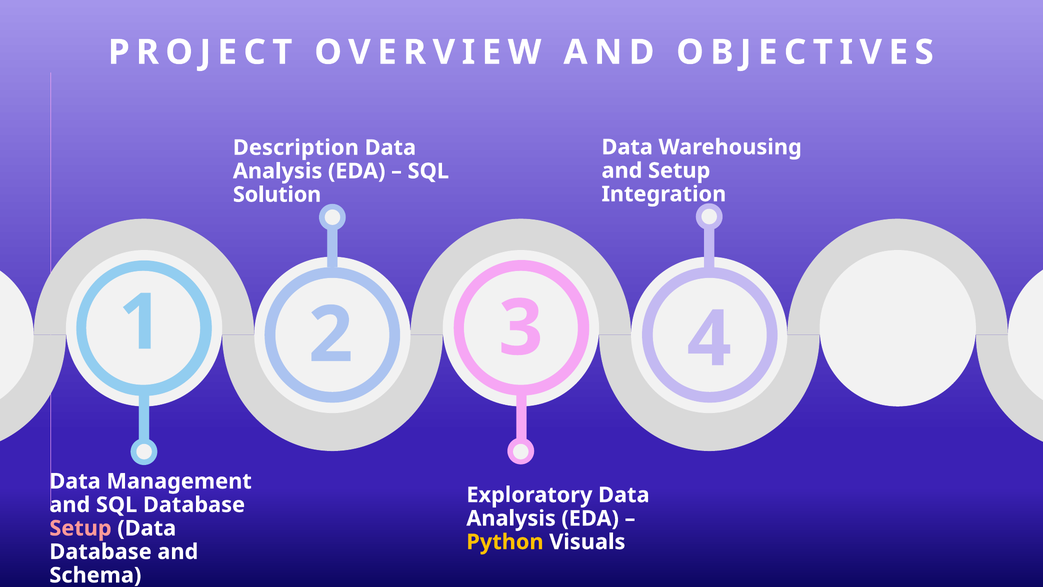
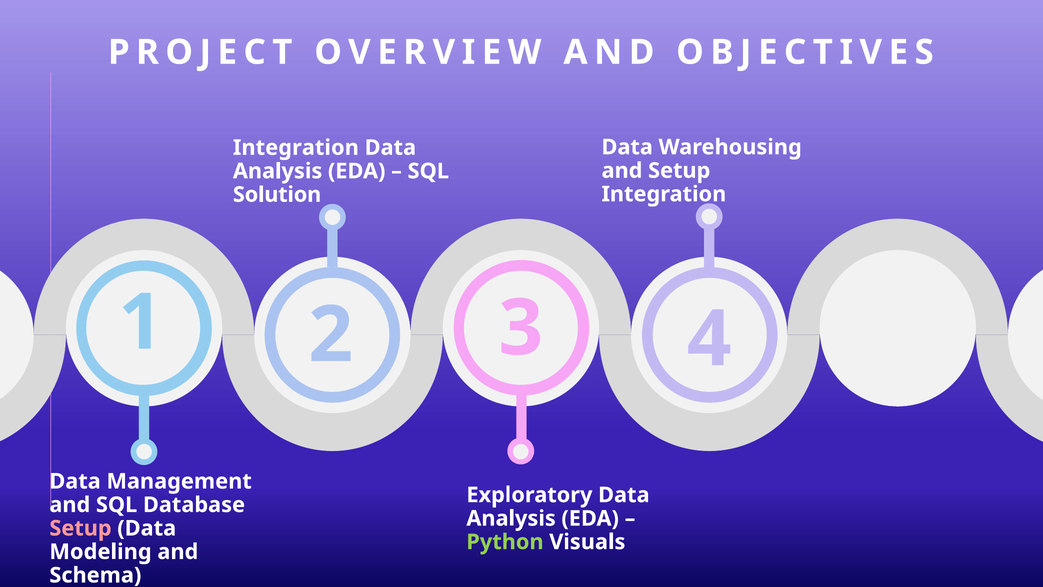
Description at (296, 148): Description -> Integration
Python colour: yellow -> light green
Database at (101, 552): Database -> Modeling
